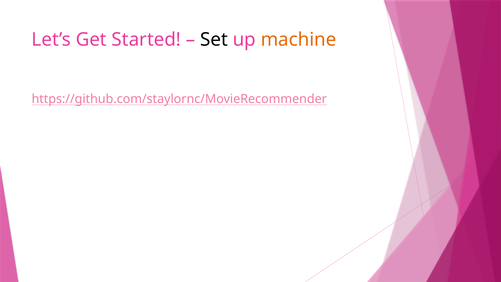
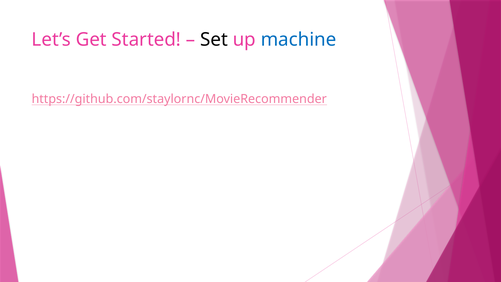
machine colour: orange -> blue
